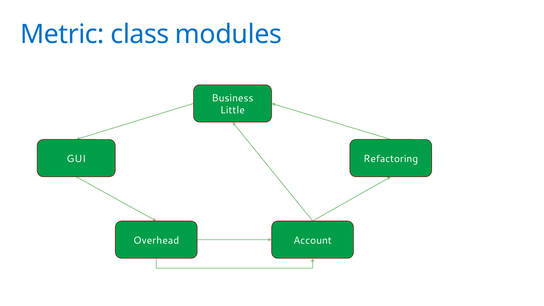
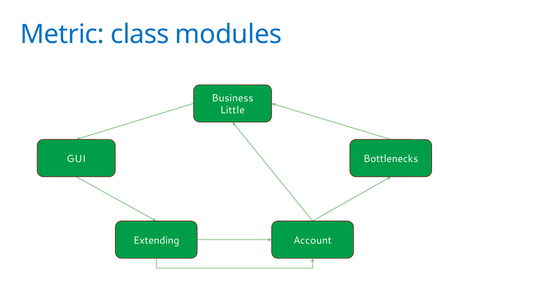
Refactoring: Refactoring -> Bottlenecks
Overhead: Overhead -> Extending
